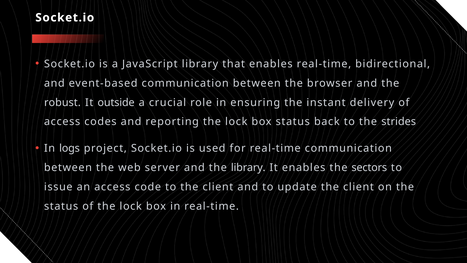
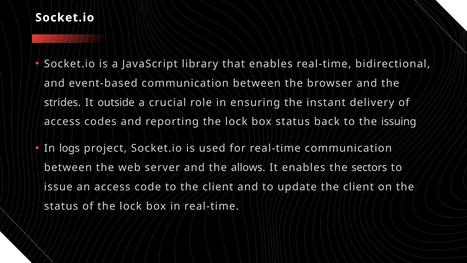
robust: robust -> strides
strides: strides -> issuing
the library: library -> allows
